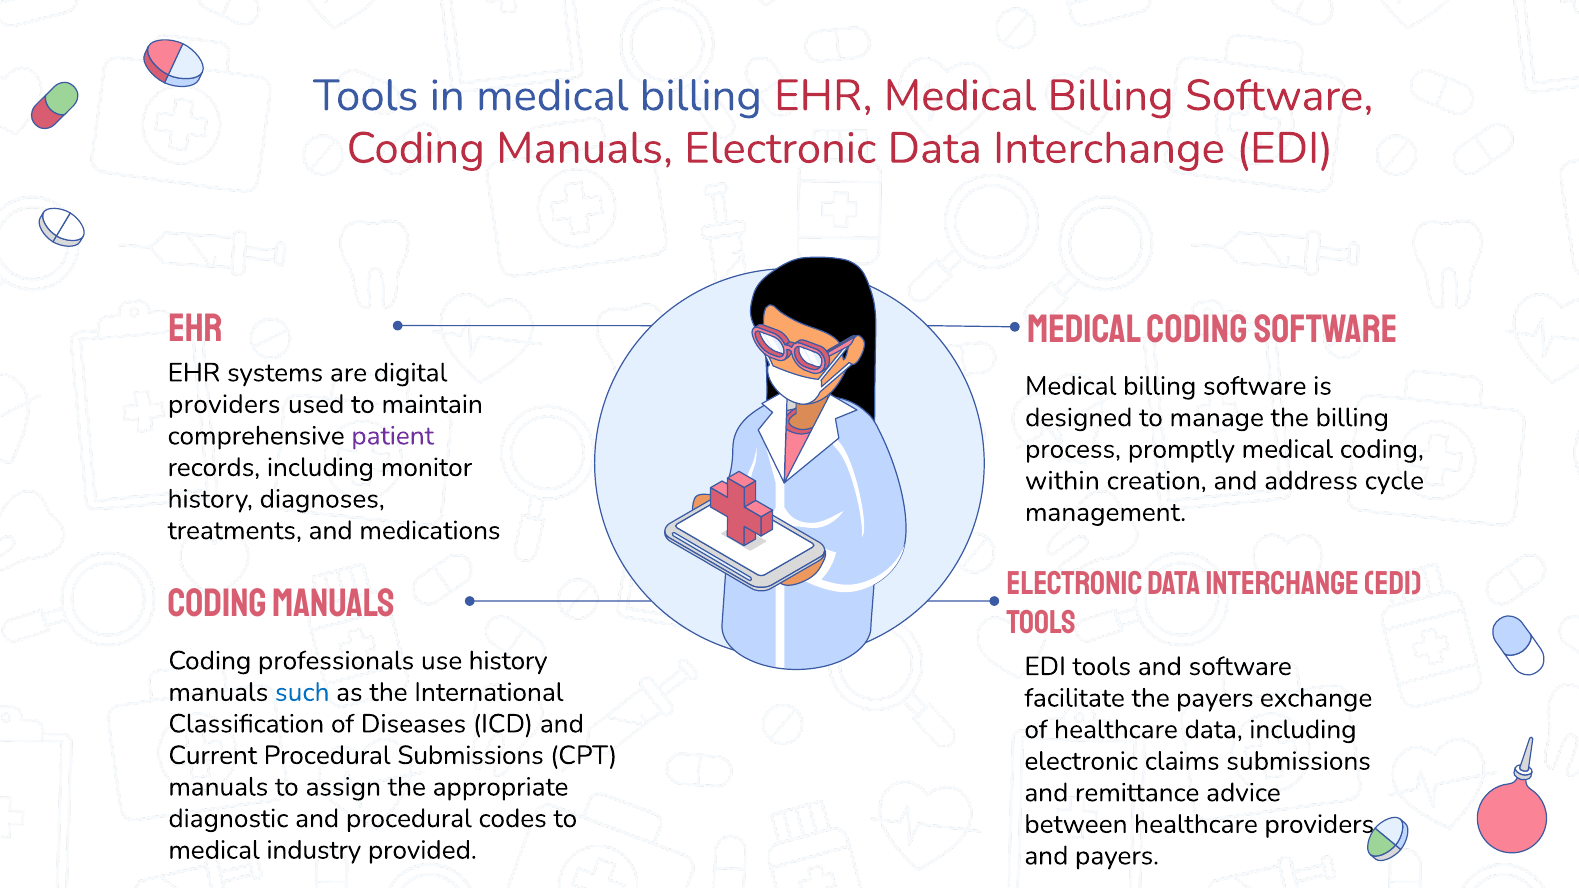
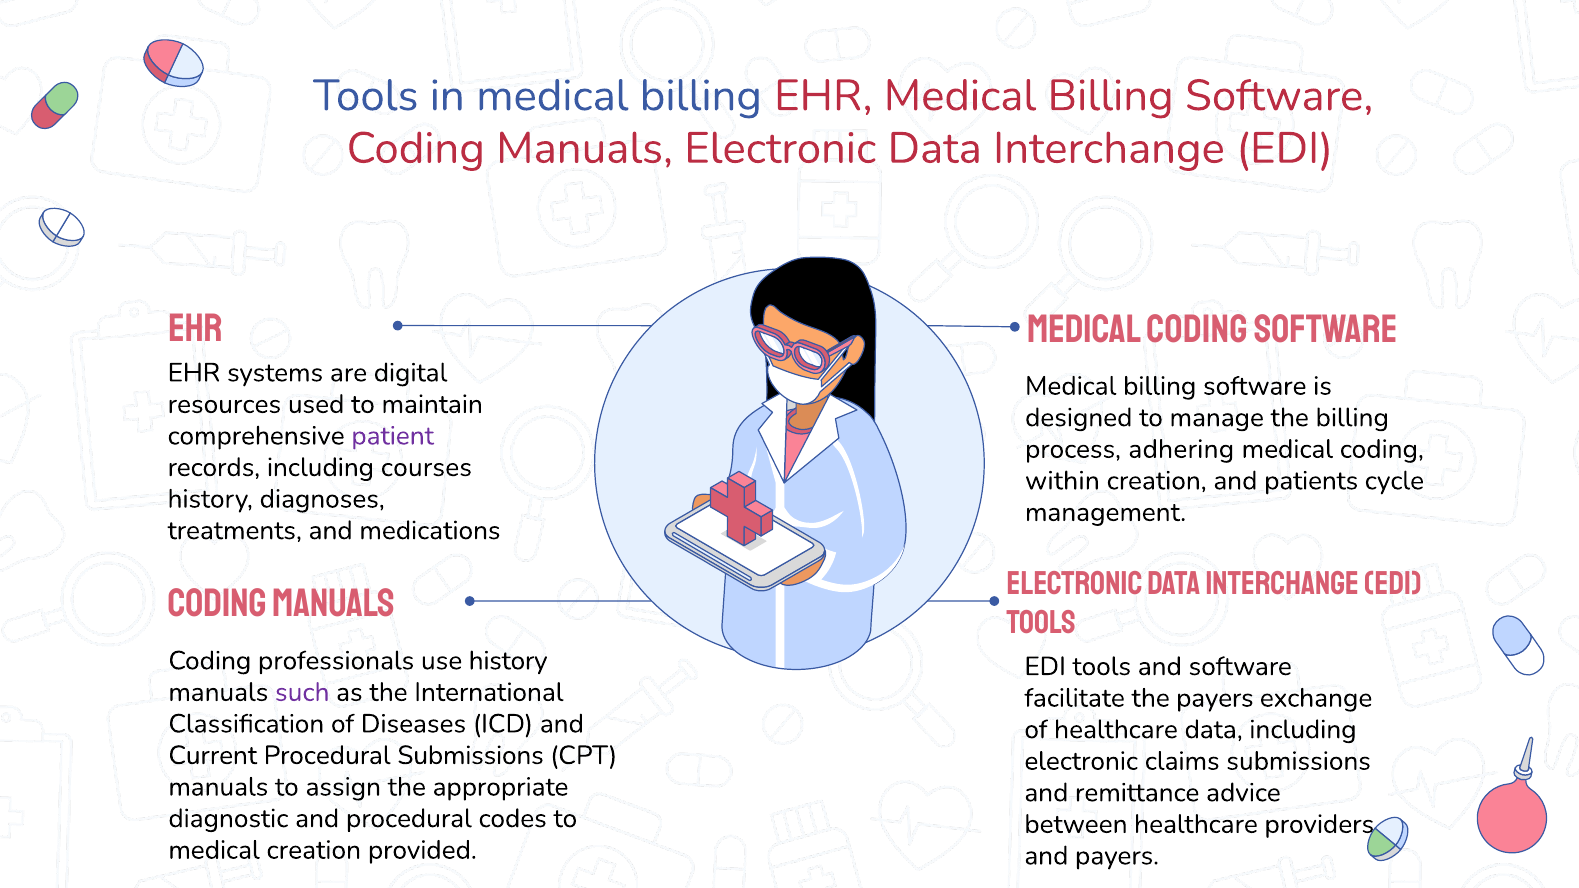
providers at (224, 404): providers -> resources
promptly: promptly -> adhering
monitor: monitor -> courses
address: address -> patients
such colour: blue -> purple
medical industry: industry -> creation
